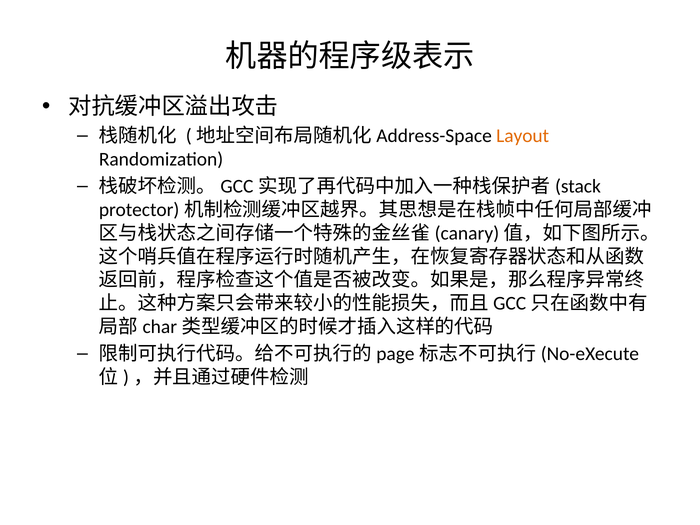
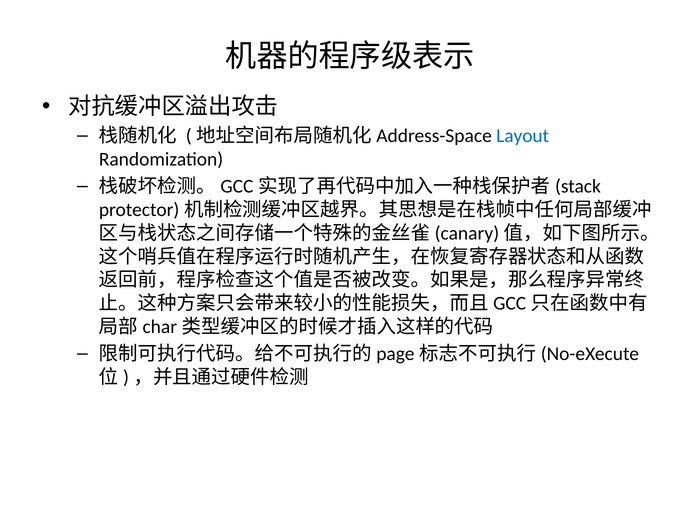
Layout colour: orange -> blue
